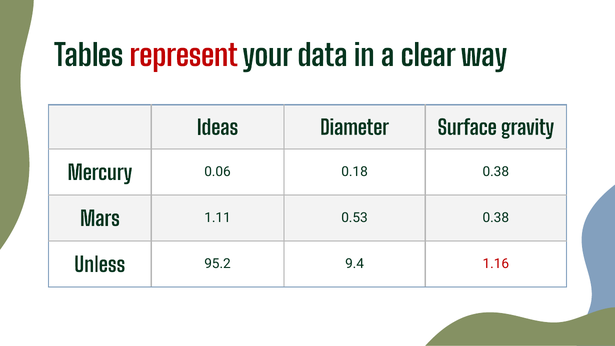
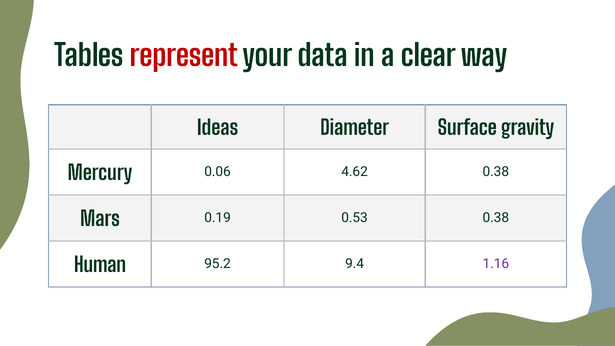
0.18: 0.18 -> 4.62
1.11: 1.11 -> 0.19
Unless: Unless -> Human
1.16 colour: red -> purple
